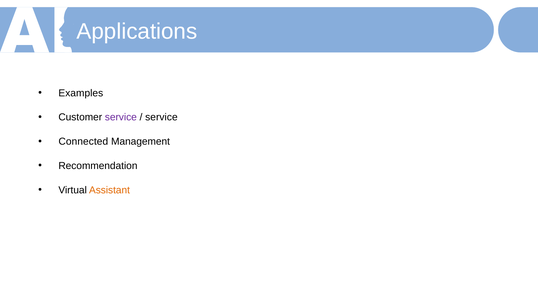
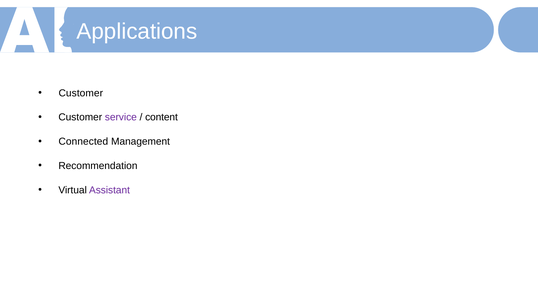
Examples at (81, 93): Examples -> Customer
service at (161, 117): service -> content
Assistant colour: orange -> purple
